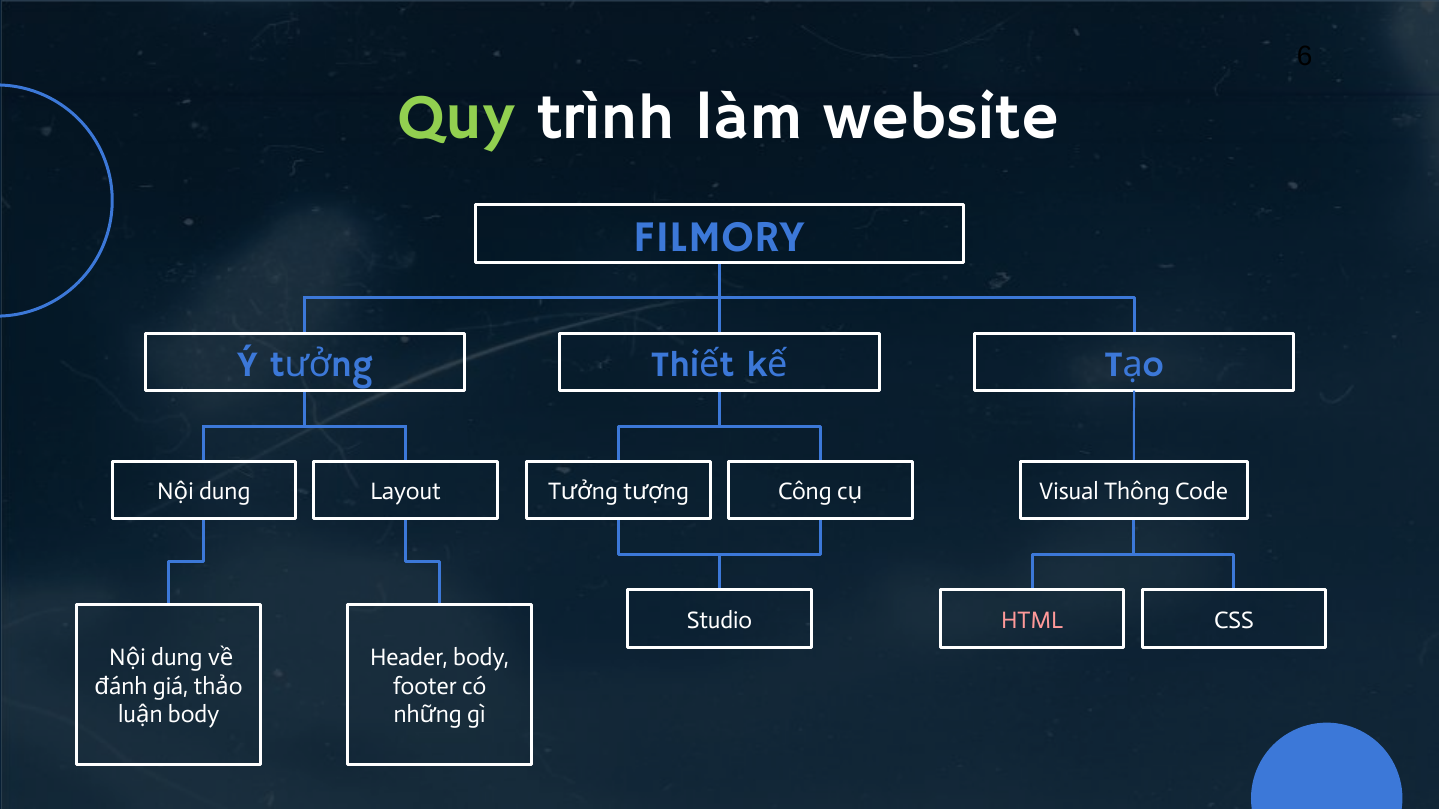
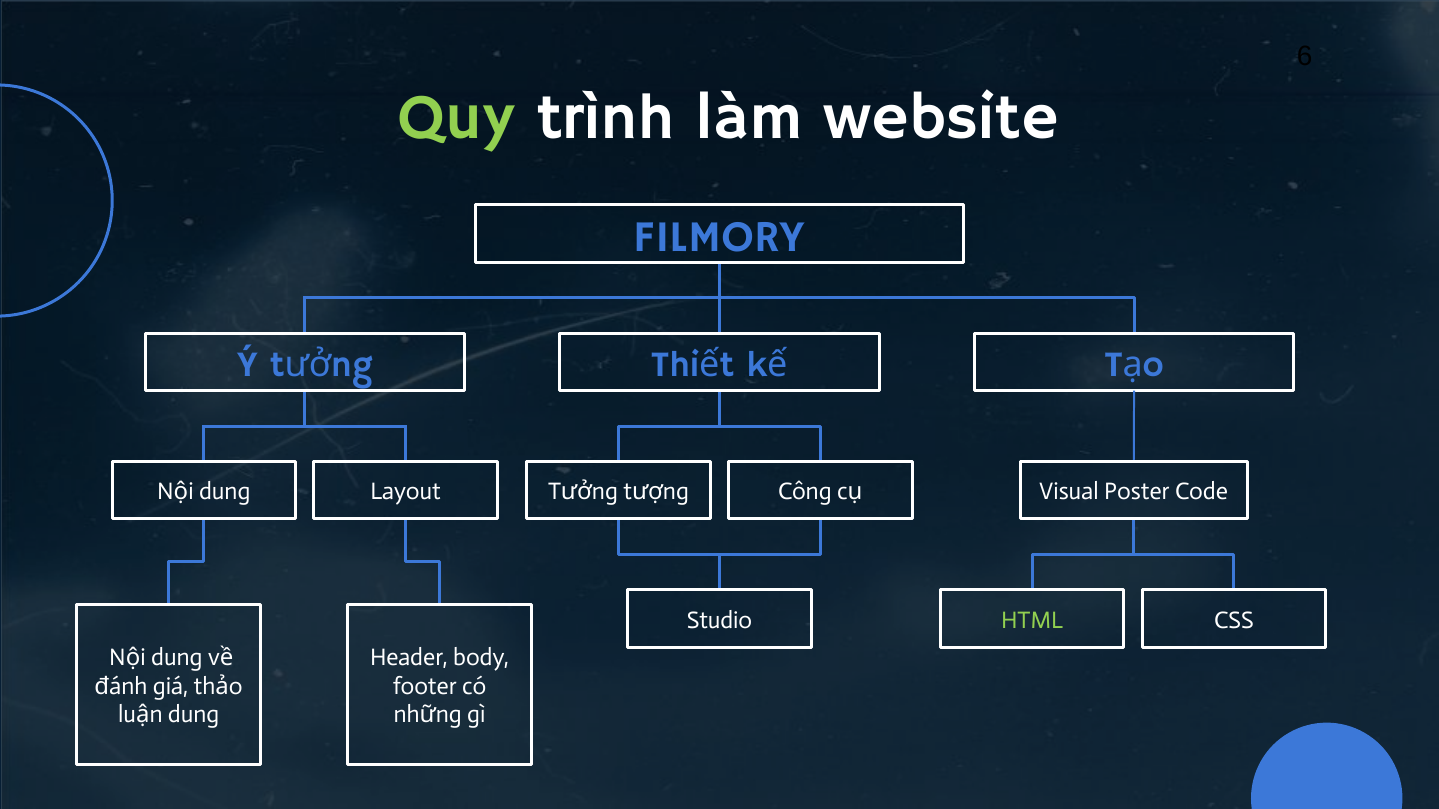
Thông: Thông -> Poster
HTML colour: pink -> light green
body at (194, 716): body -> dung
